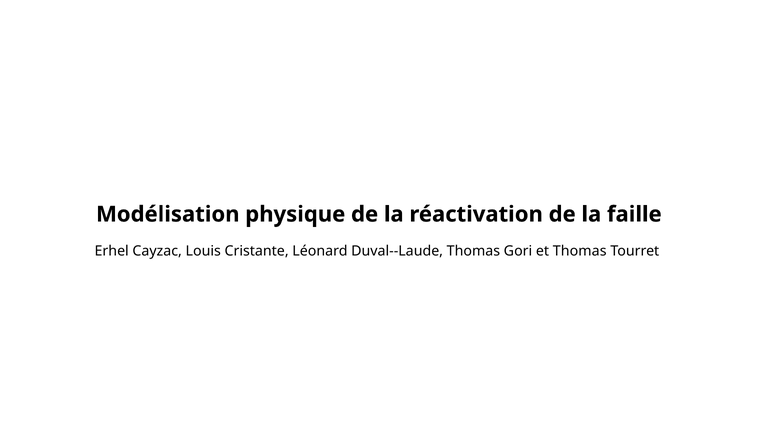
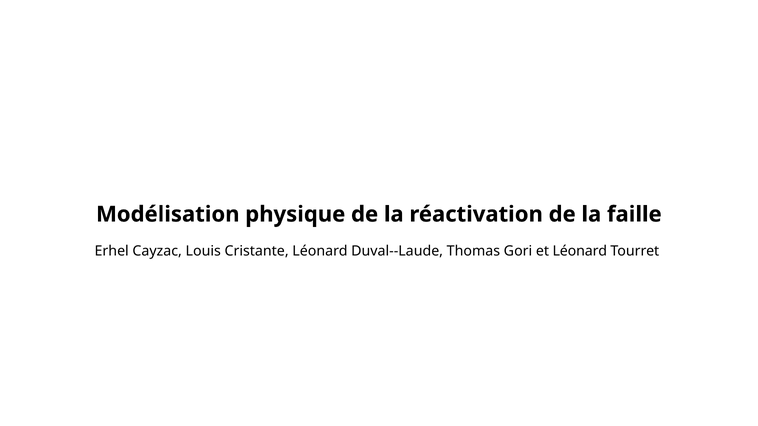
et Thomas: Thomas -> Léonard
